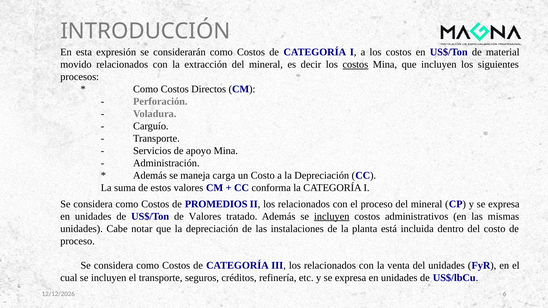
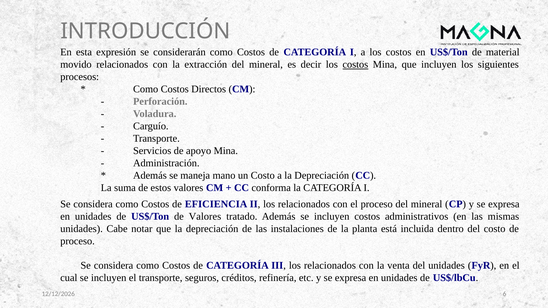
carga: carga -> mano
PROMEDIOS: PROMEDIOS -> EFICIENCIA
incluyen at (332, 216) underline: present -> none
